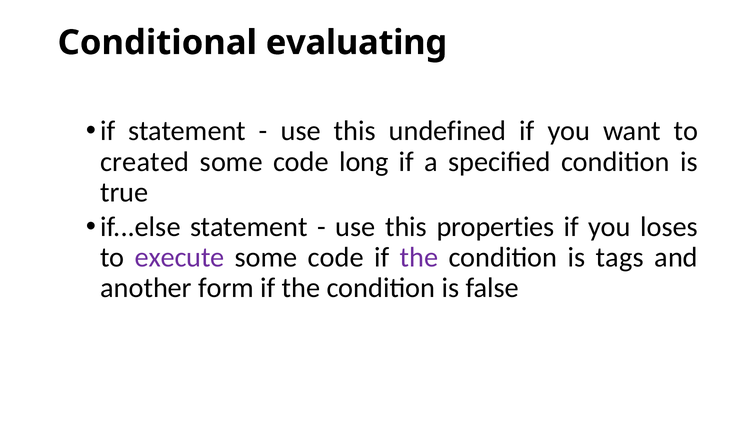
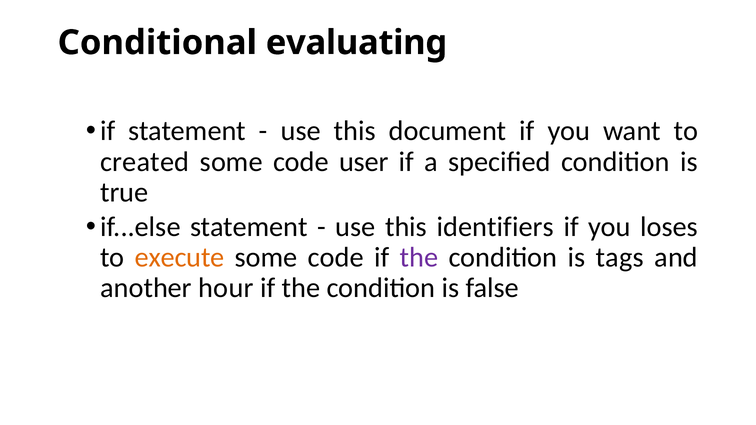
undefined: undefined -> document
long: long -> user
properties: properties -> identifiers
execute colour: purple -> orange
form: form -> hour
